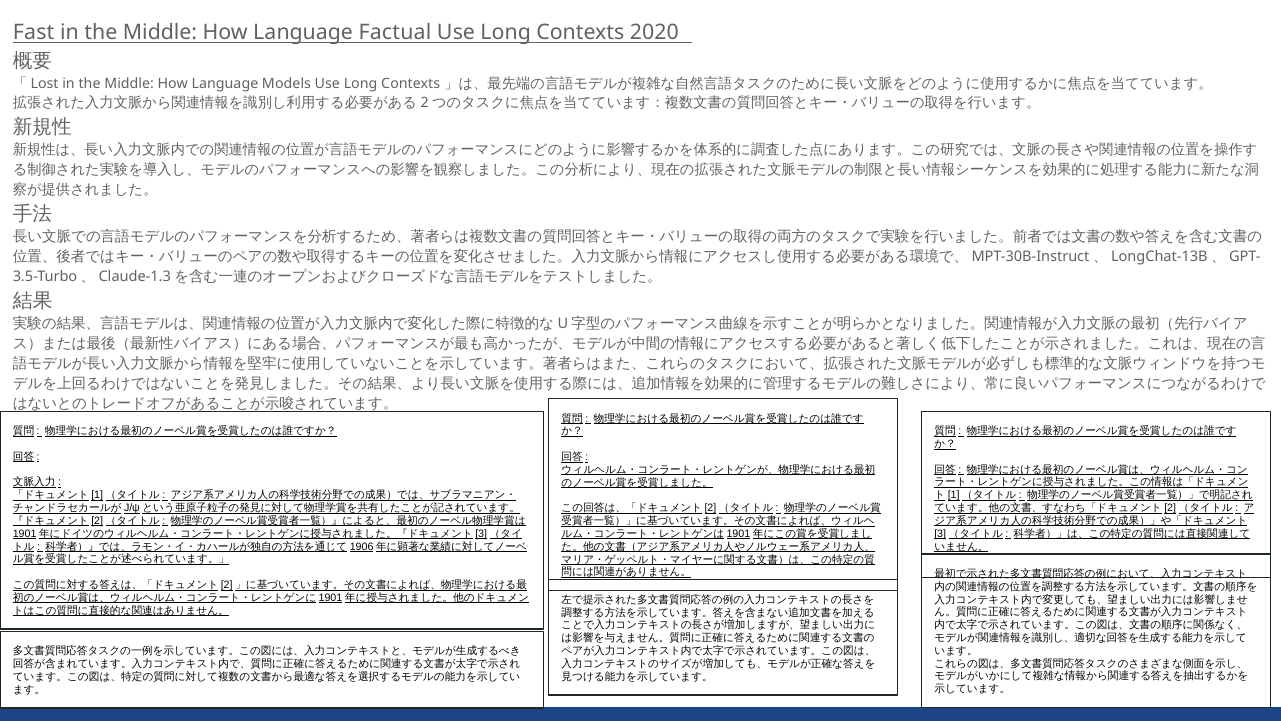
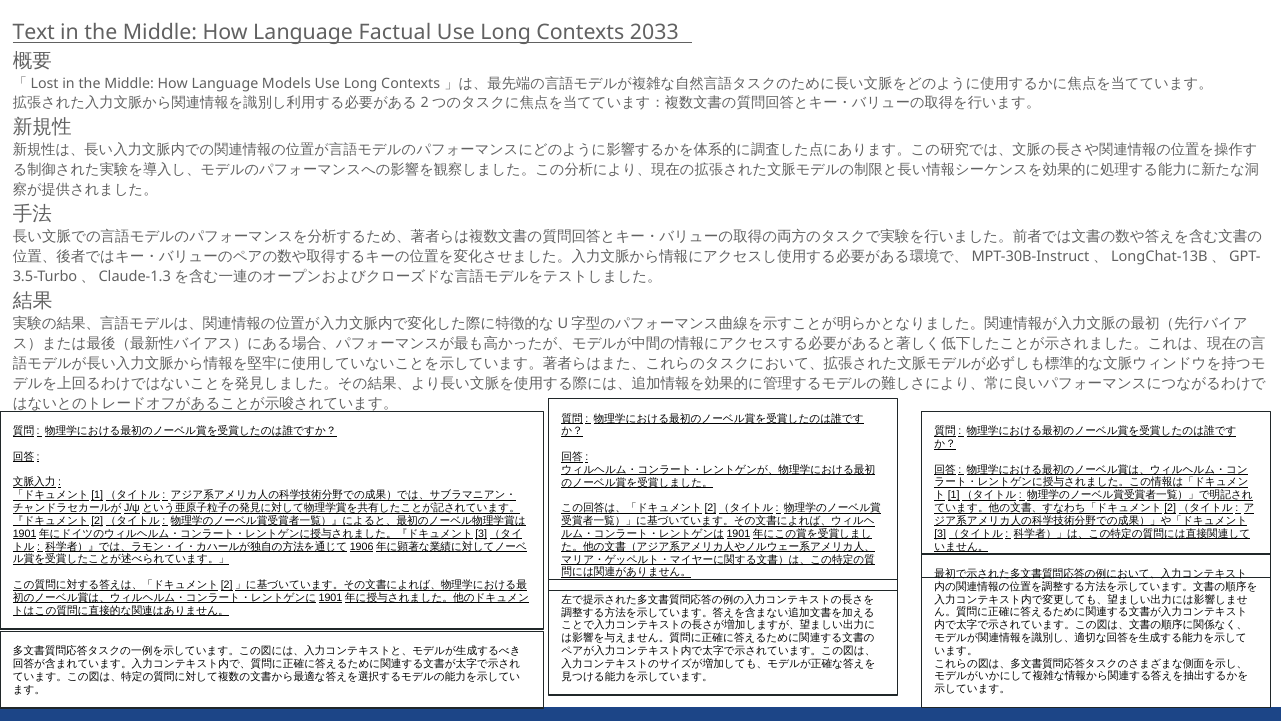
Fast: Fast -> Text
2020: 2020 -> 2033
